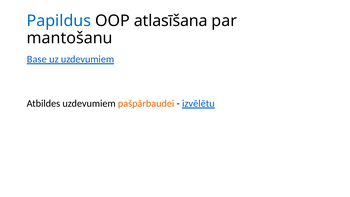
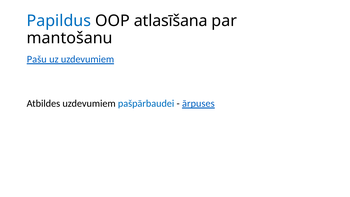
Base: Base -> Pašu
pašpārbaudei colour: orange -> blue
izvēlētu: izvēlētu -> ārpuses
